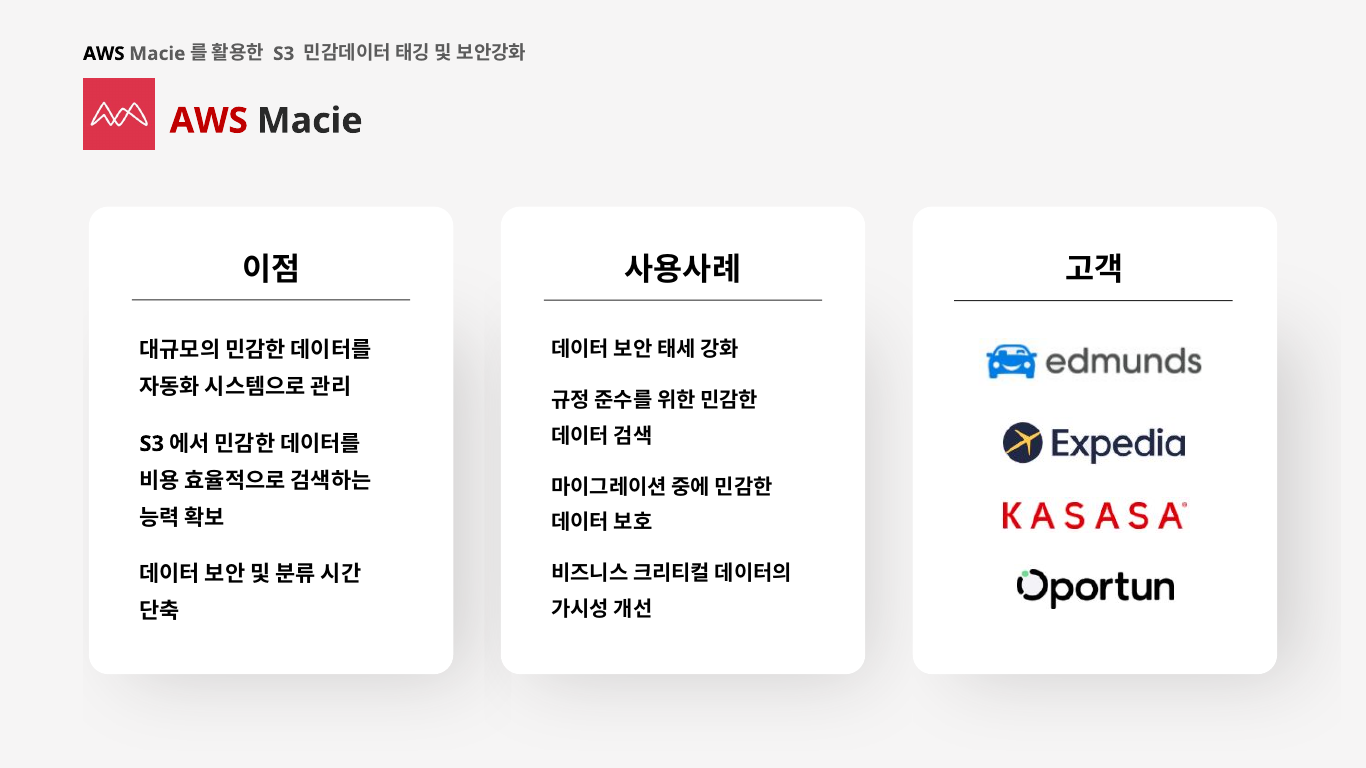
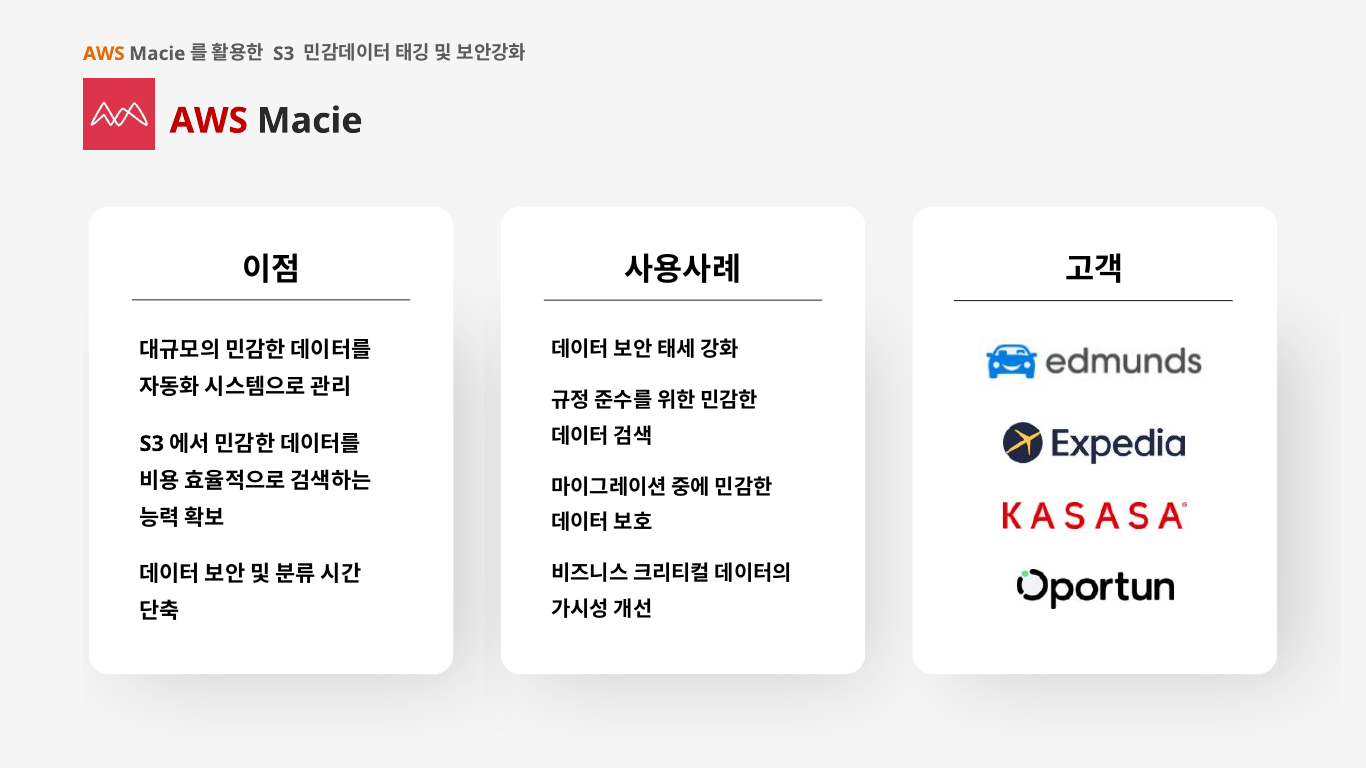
AWS at (104, 54) colour: black -> orange
